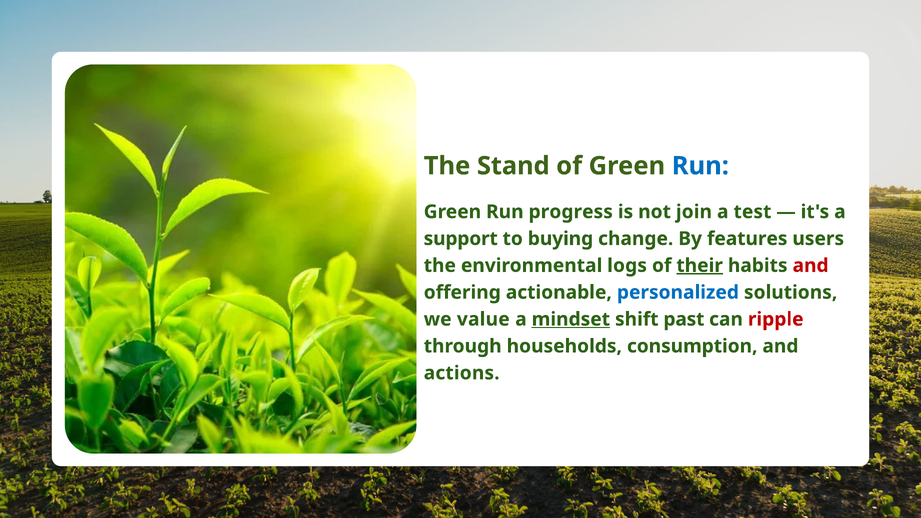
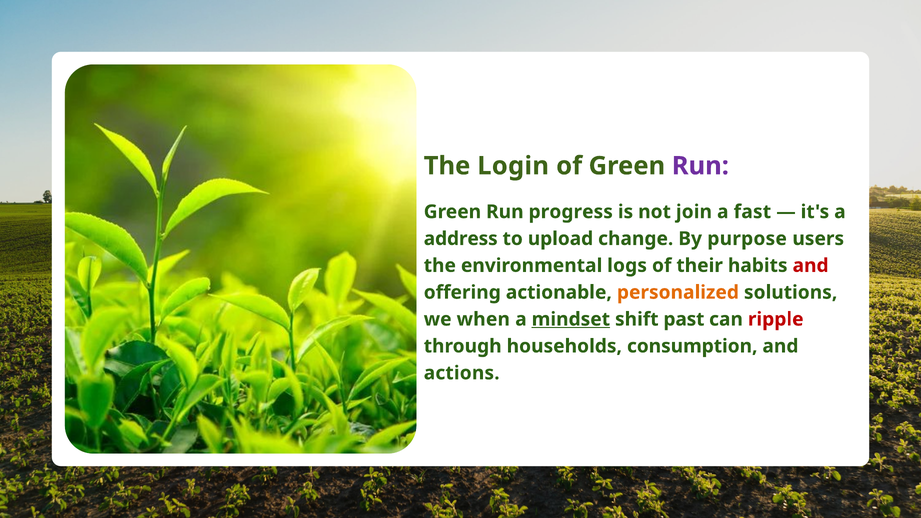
Stand: Stand -> Login
Run at (700, 166) colour: blue -> purple
test: test -> fast
support: support -> address
buying: buying -> upload
features: features -> purpose
their underline: present -> none
personalized colour: blue -> orange
value: value -> when
